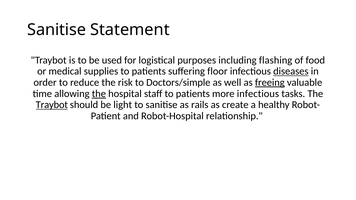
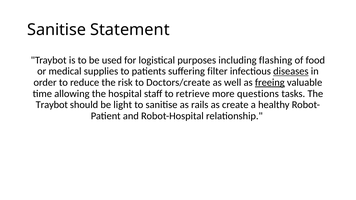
floor: floor -> filter
Doctors/simple: Doctors/simple -> Doctors/create
the at (99, 94) underline: present -> none
staff to patients: patients -> retrieve
more infectious: infectious -> questions
Traybot at (52, 105) underline: present -> none
